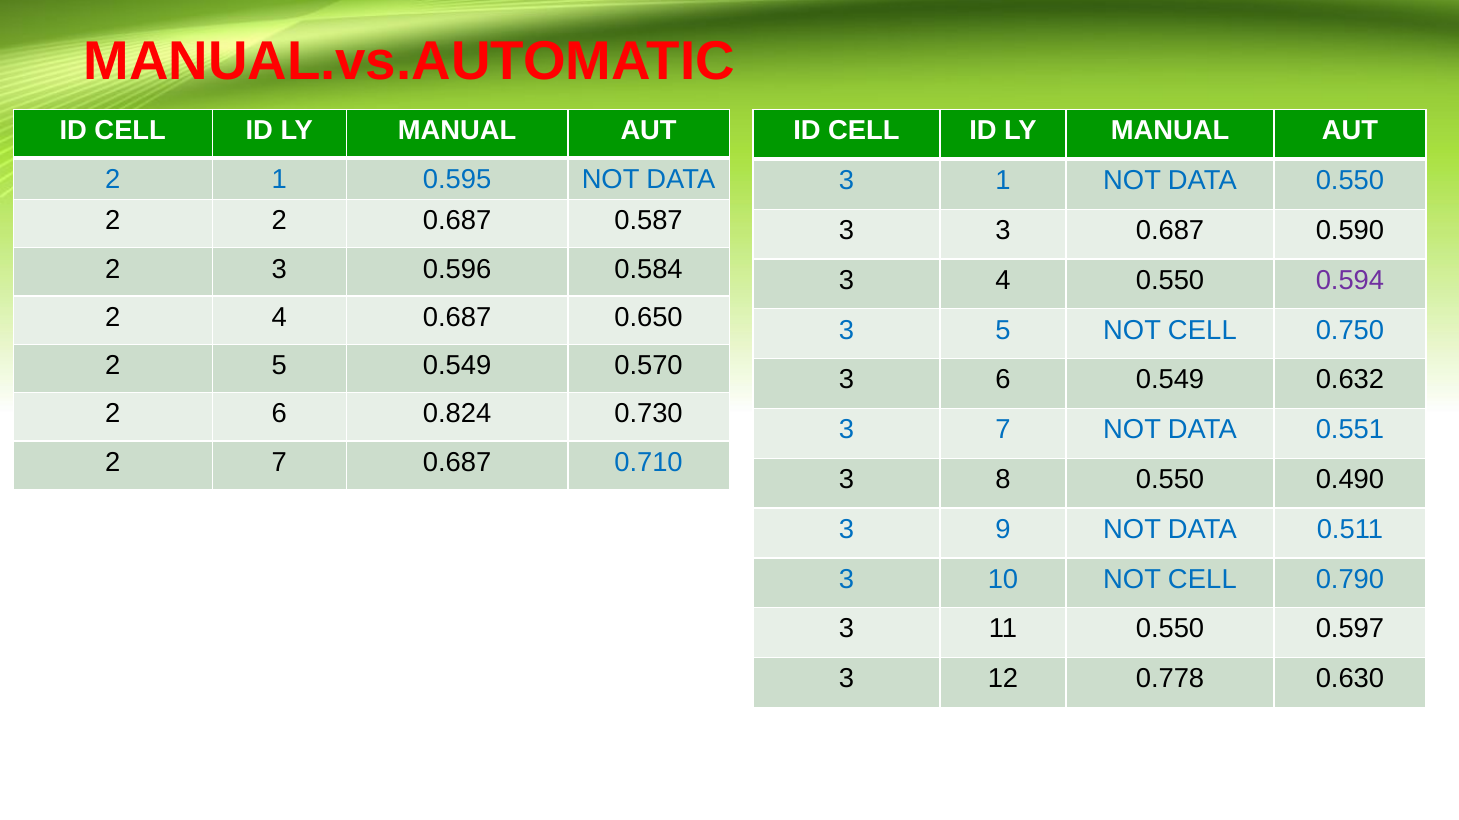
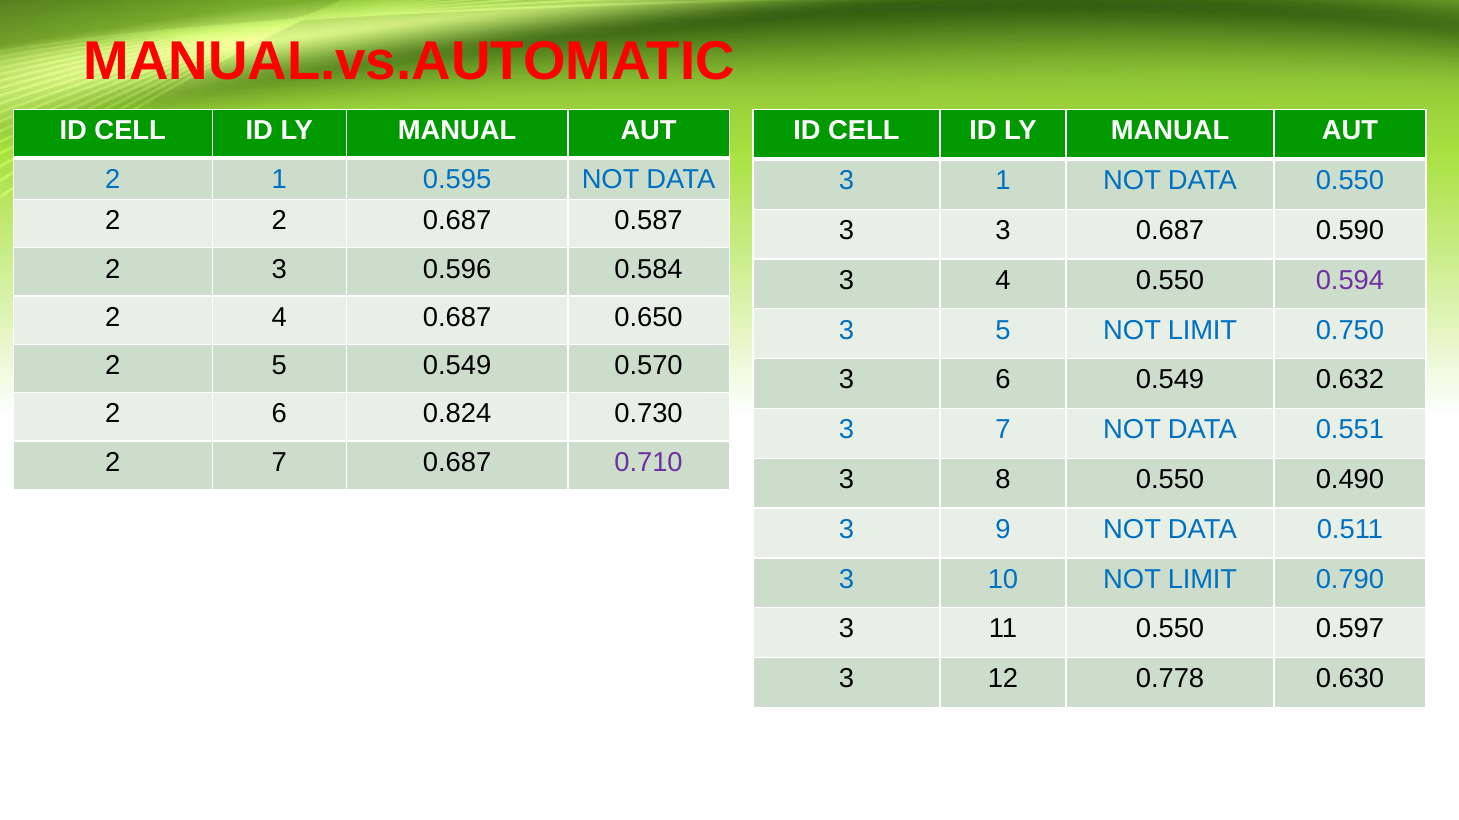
5 NOT CELL: CELL -> LIMIT
0.710 colour: blue -> purple
10 NOT CELL: CELL -> LIMIT
